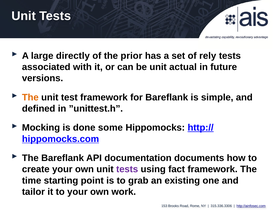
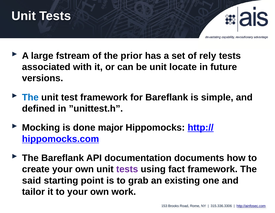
directly: directly -> fstream
actual: actual -> locate
The at (30, 97) colour: orange -> blue
some: some -> major
time: time -> said
